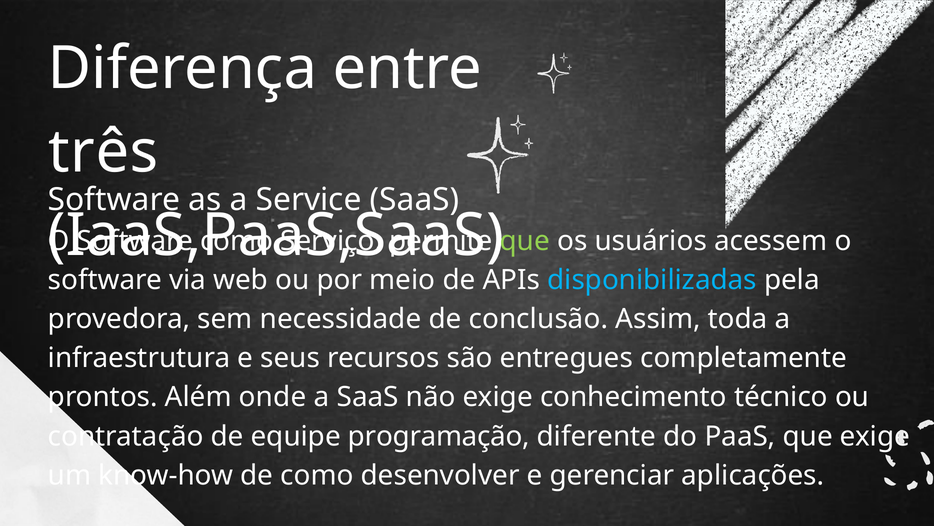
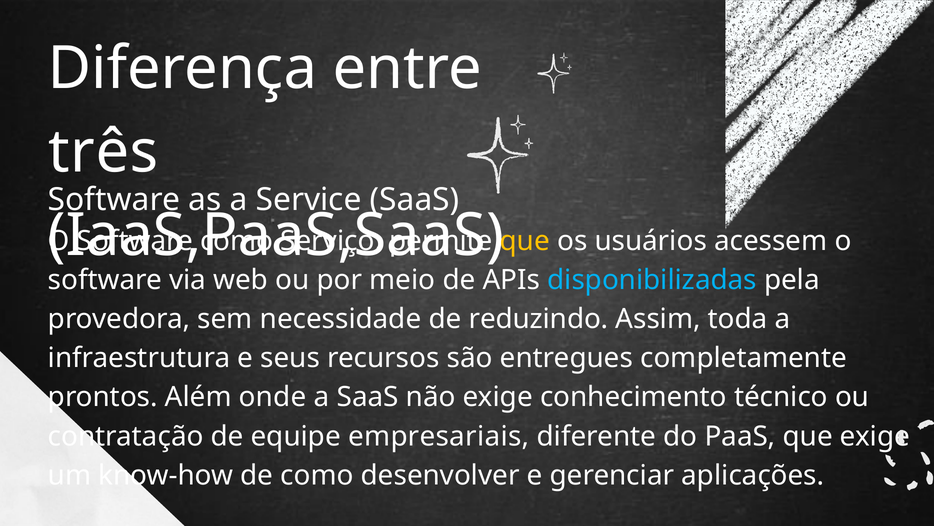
que at (525, 241) colour: light green -> yellow
conclusão: conclusão -> reduzindo
programação: programação -> empresariais
